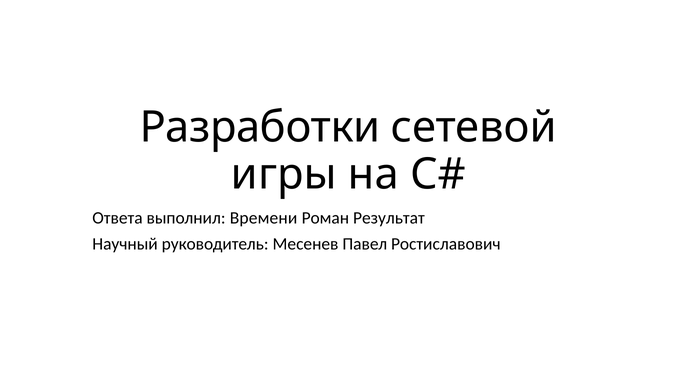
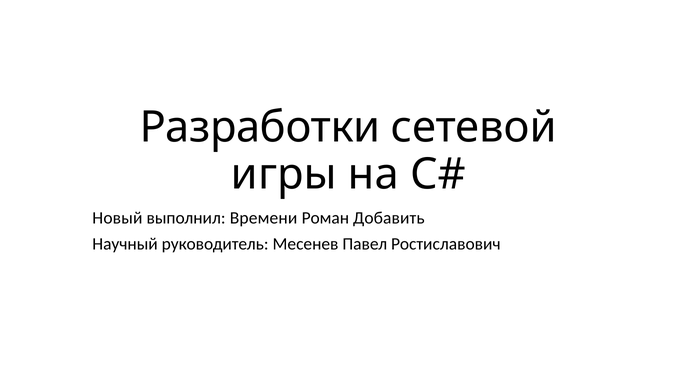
Ответа: Ответа -> Новый
Результат: Результат -> Добавить
